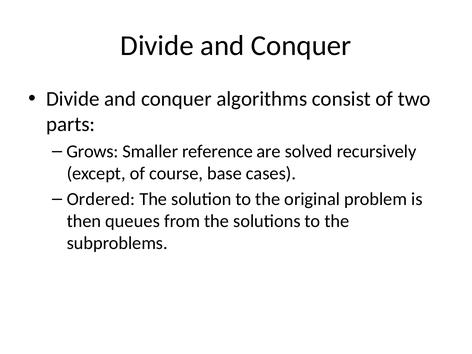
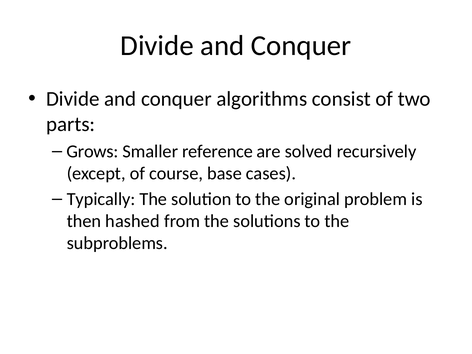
Ordered: Ordered -> Typically
queues: queues -> hashed
